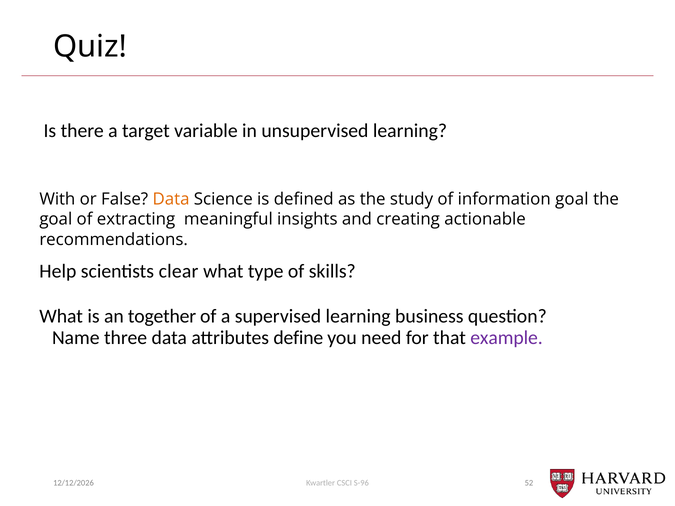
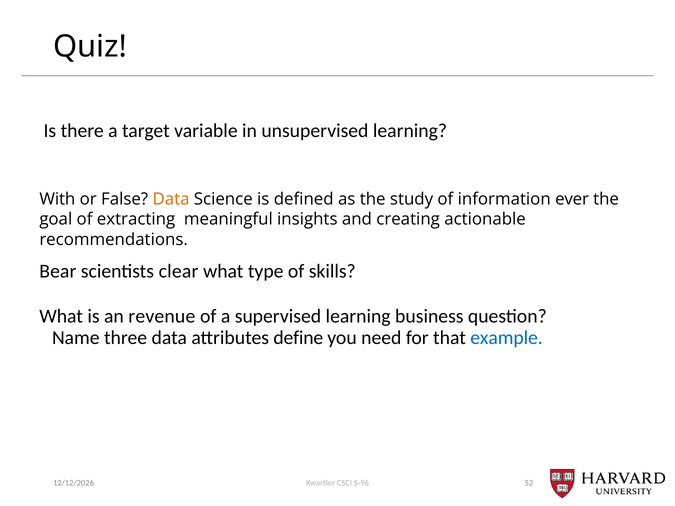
information goal: goal -> ever
Help: Help -> Bear
together: together -> revenue
example colour: purple -> blue
